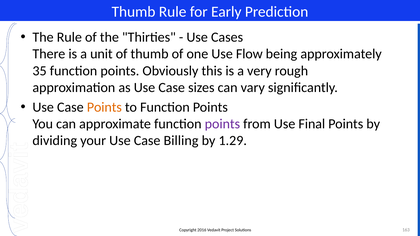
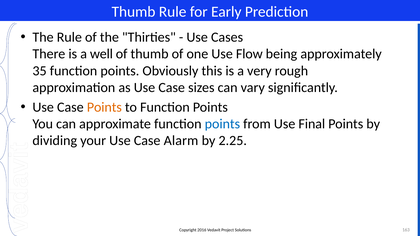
unit: unit -> well
points at (222, 124) colour: purple -> blue
Billing: Billing -> Alarm
1.29: 1.29 -> 2.25
